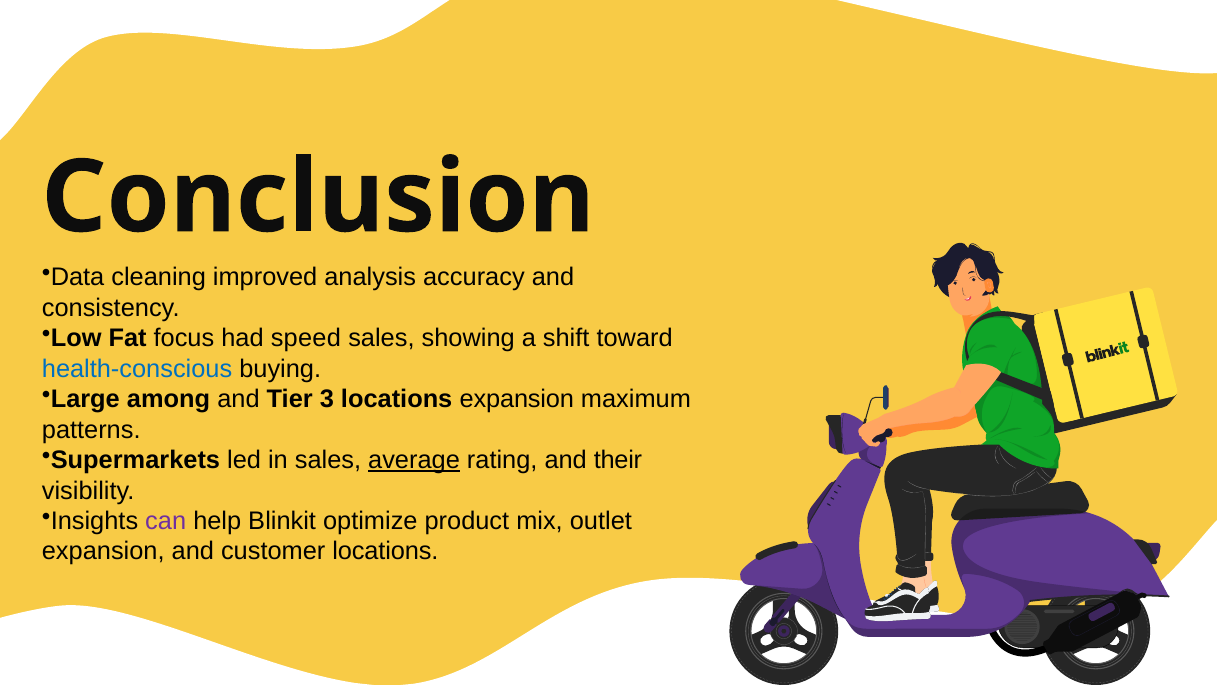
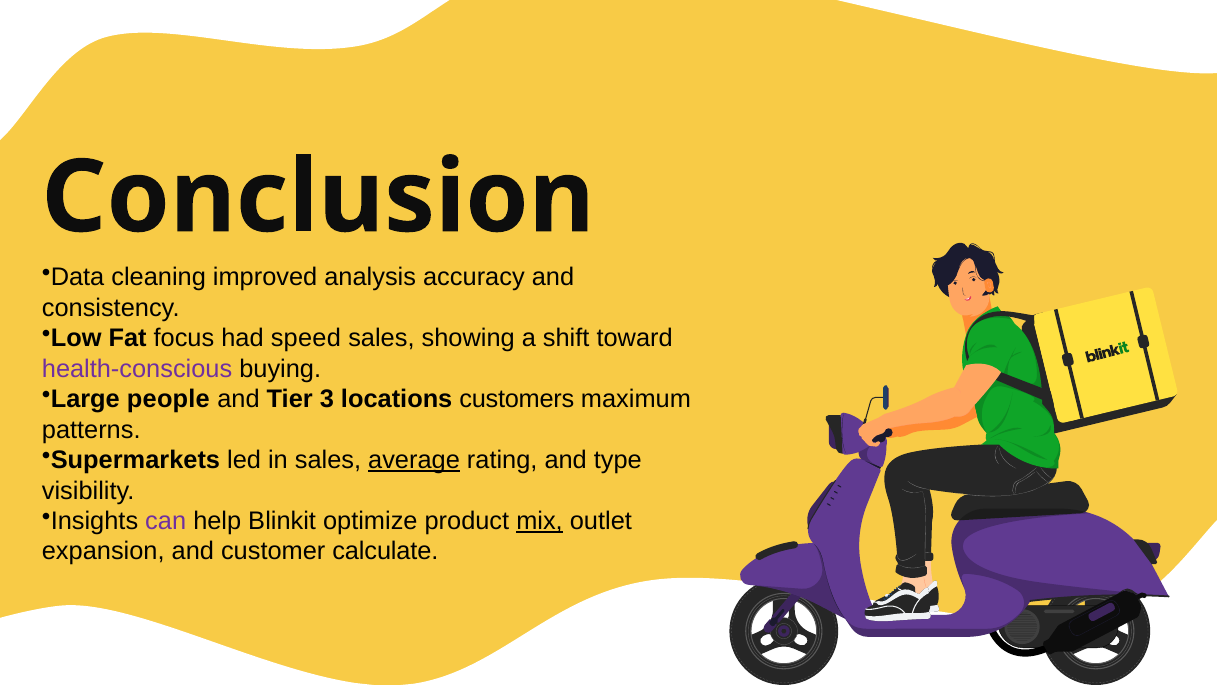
health-conscious colour: blue -> purple
among: among -> people
locations expansion: expansion -> customers
their: their -> type
mix underline: none -> present
customer locations: locations -> calculate
